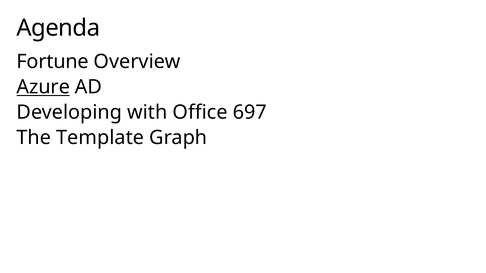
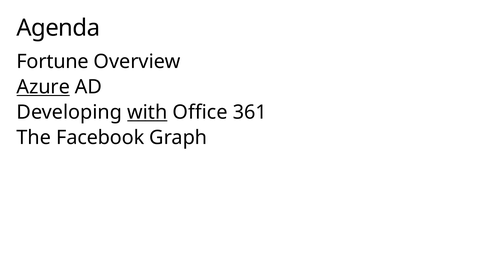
with underline: none -> present
697: 697 -> 361
Template: Template -> Facebook
